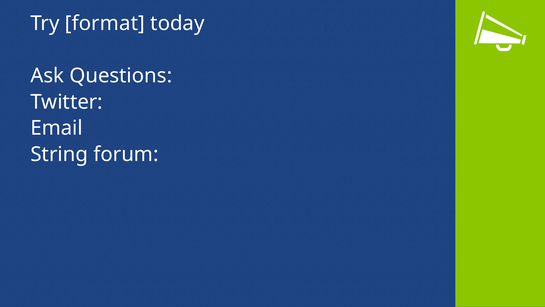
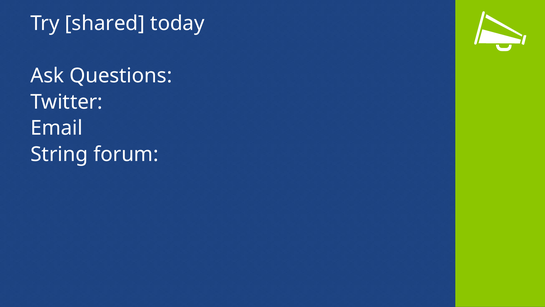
format: format -> shared
